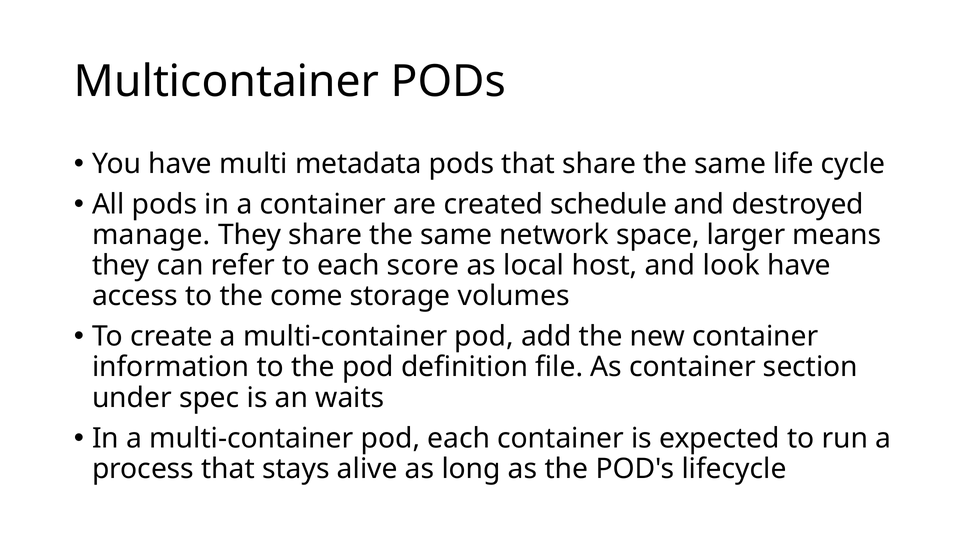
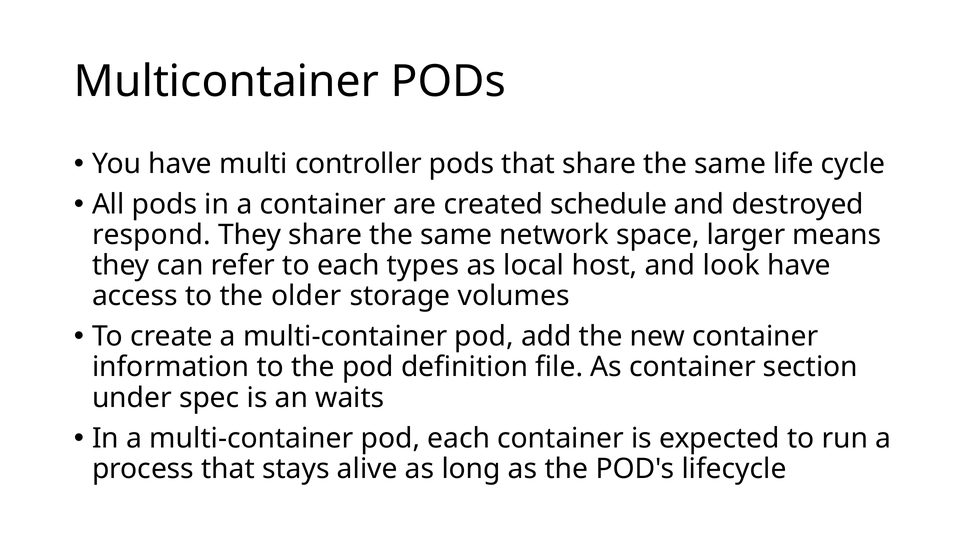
metadata: metadata -> controller
manage: manage -> respond
score: score -> types
come: come -> older
